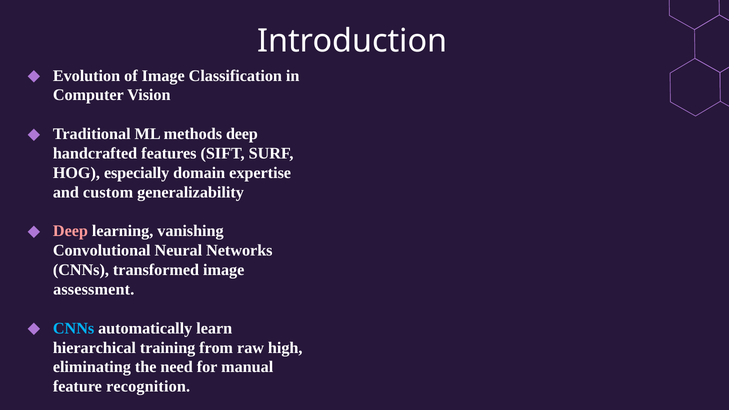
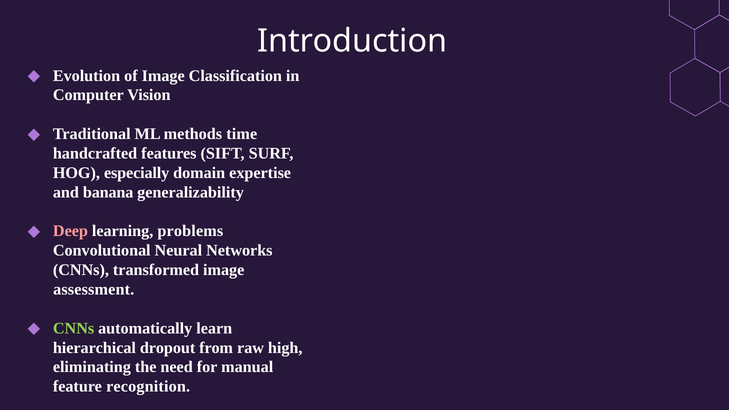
methods deep: deep -> time
custom: custom -> banana
vanishing: vanishing -> problems
CNNs at (74, 328) colour: light blue -> light green
training: training -> dropout
